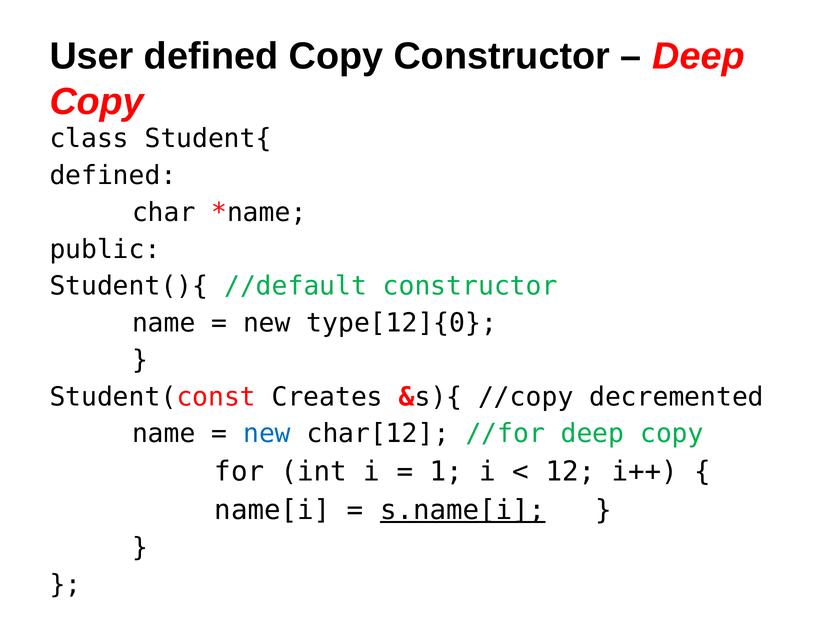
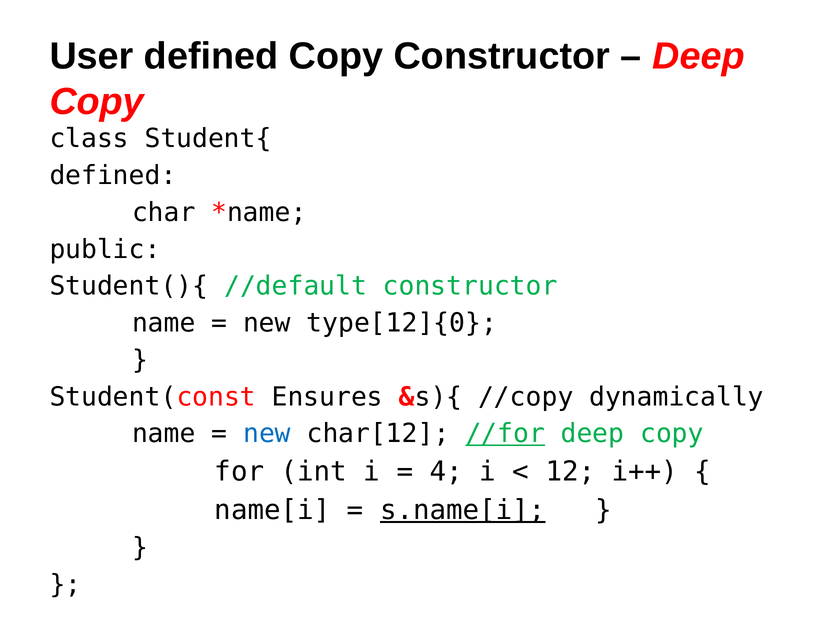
Creates: Creates -> Ensures
decremented: decremented -> dynamically
//for underline: none -> present
1: 1 -> 4
